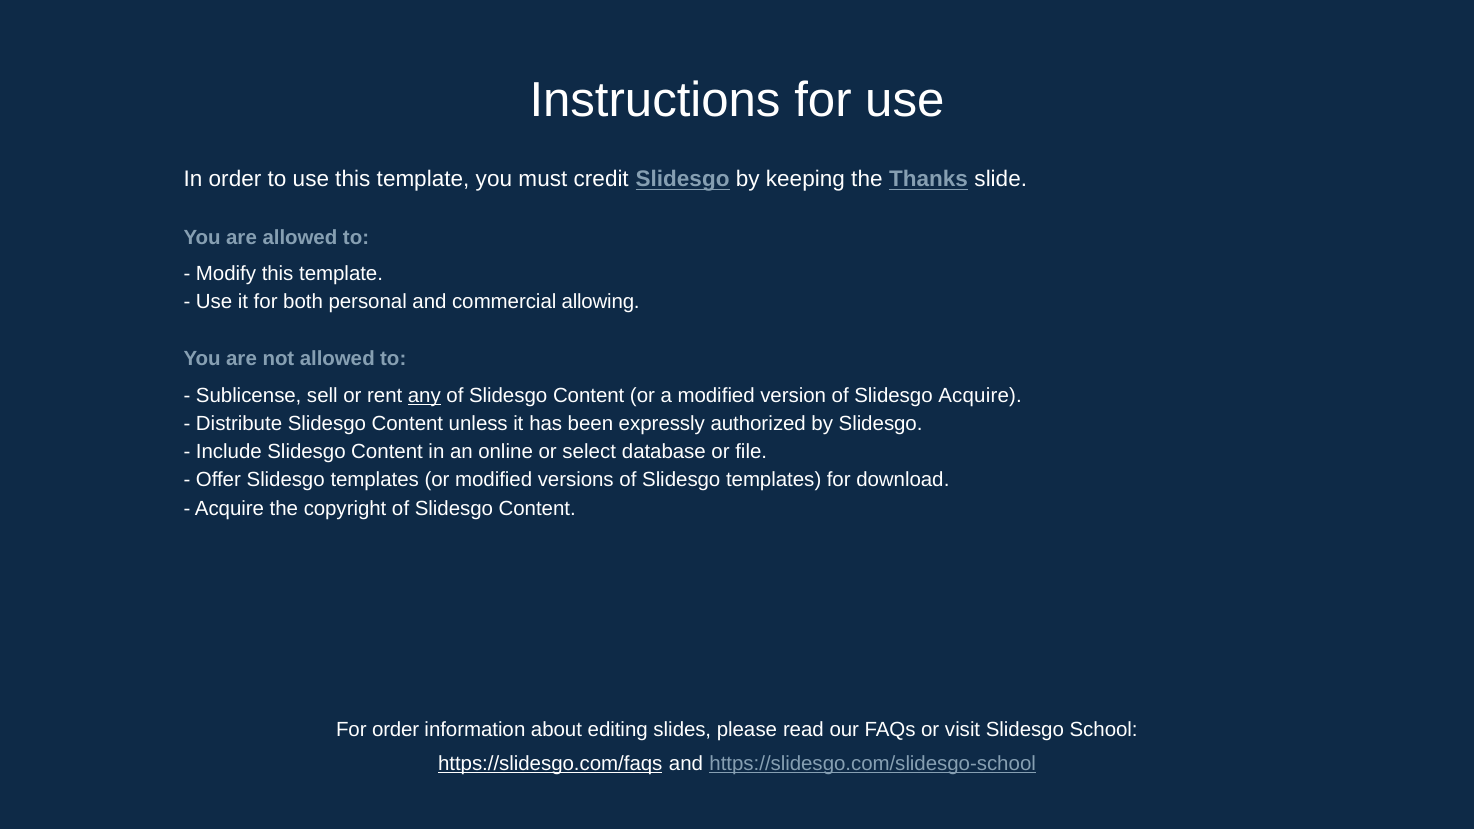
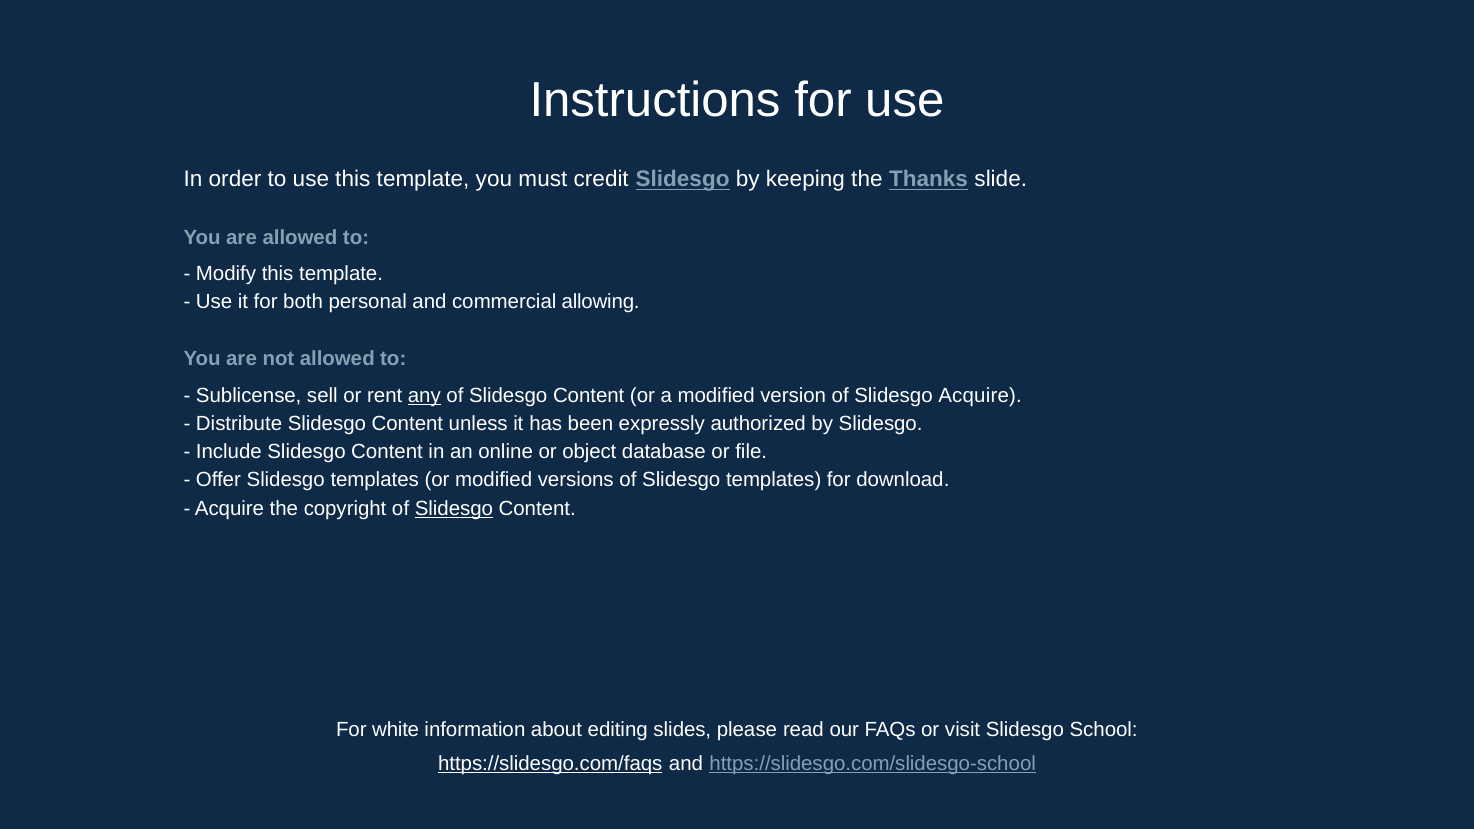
select: select -> object
Slidesgo at (454, 509) underline: none -> present
For order: order -> white
